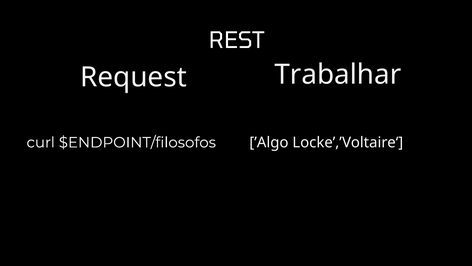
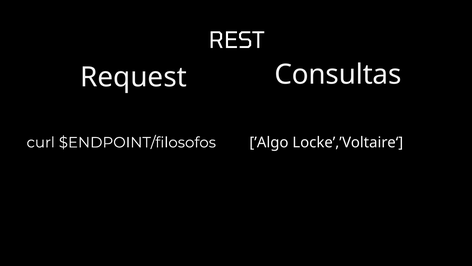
Trabalhar: Trabalhar -> Consultas
